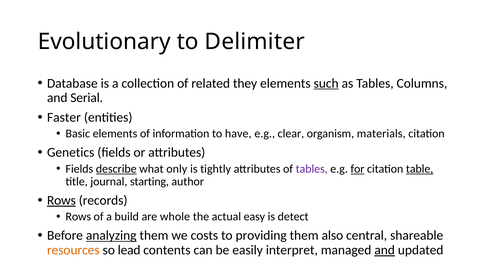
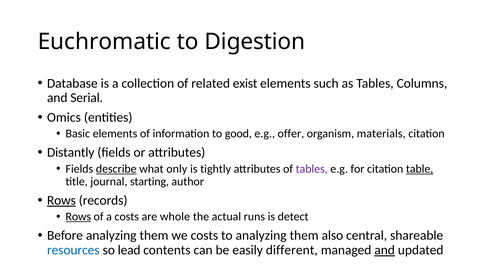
Evolutionary: Evolutionary -> Euchromatic
Delimiter: Delimiter -> Digestion
they: they -> exist
such underline: present -> none
Faster: Faster -> Omics
have: have -> good
clear: clear -> offer
Genetics: Genetics -> Distantly
for underline: present -> none
Rows at (78, 216) underline: none -> present
a build: build -> costs
easy: easy -> runs
analyzing at (111, 235) underline: present -> none
to providing: providing -> analyzing
resources colour: orange -> blue
interpret: interpret -> different
